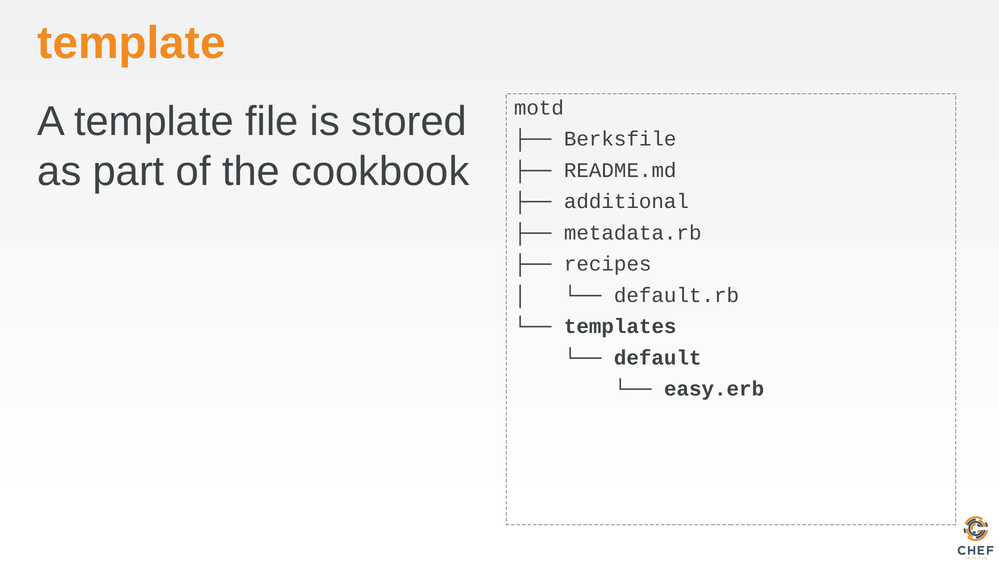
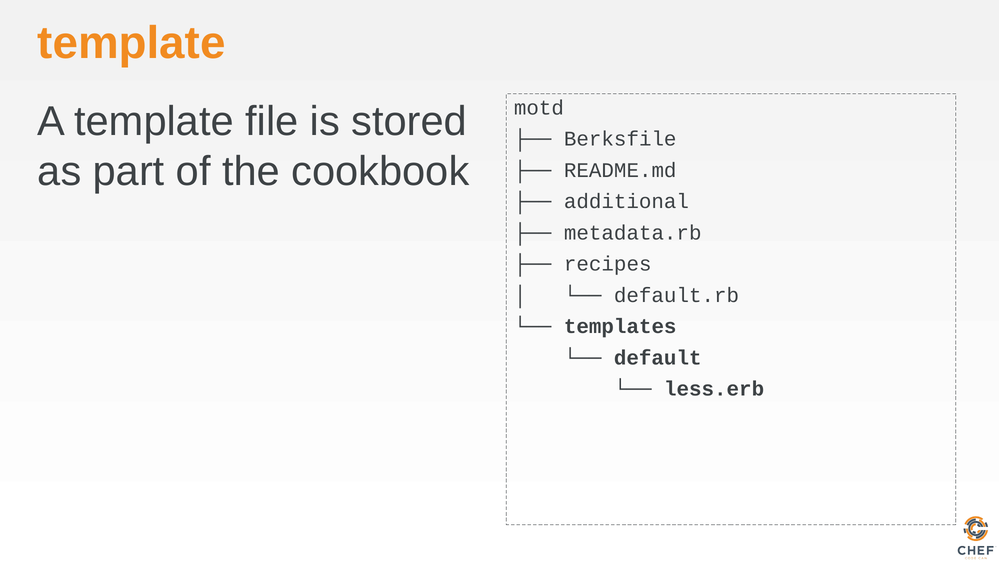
easy.erb: easy.erb -> less.erb
